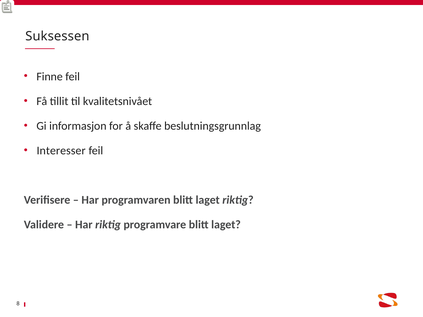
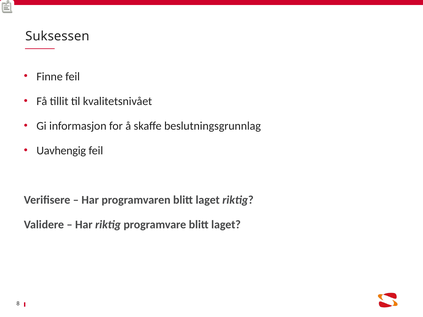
Interesser: Interesser -> Uavhengig
